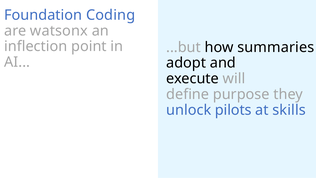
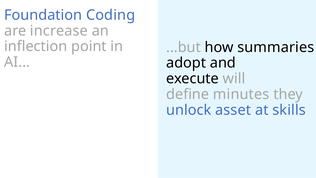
watsonx: watsonx -> increase
purpose: purpose -> minutes
pilots: pilots -> asset
